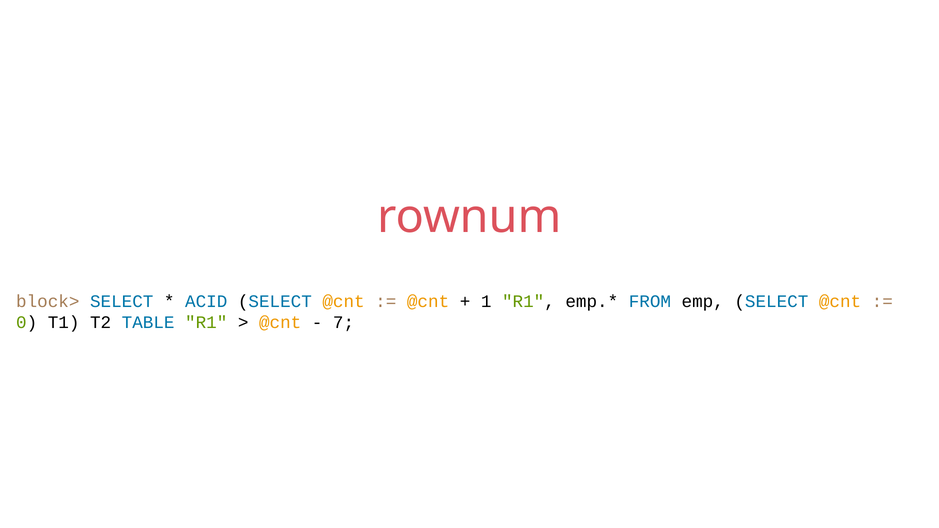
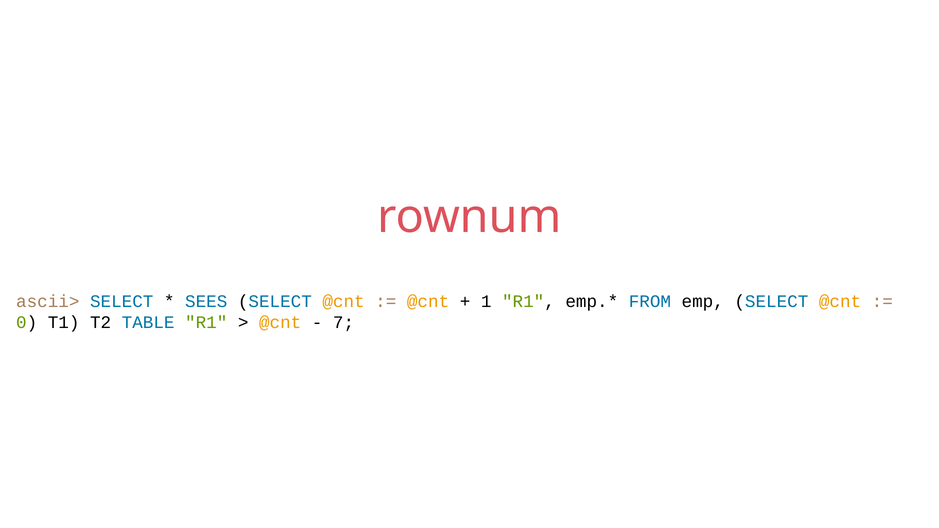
block>: block> -> ascii>
ACID: ACID -> SEES
